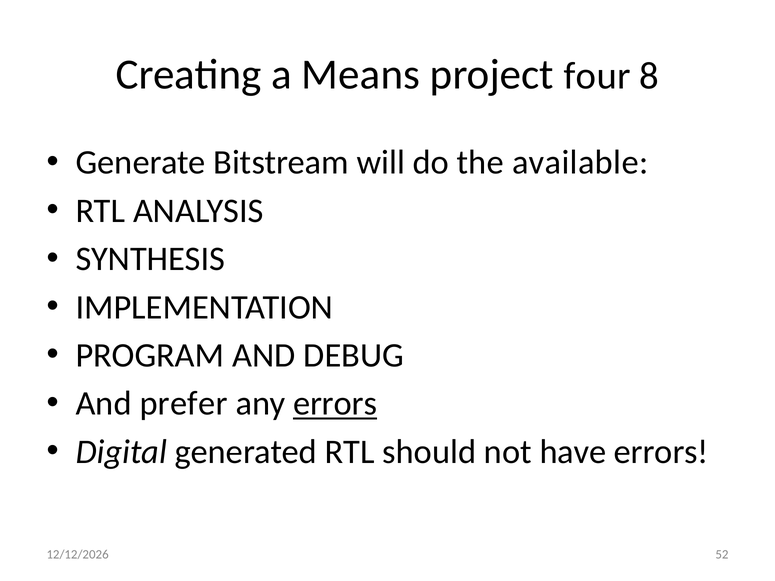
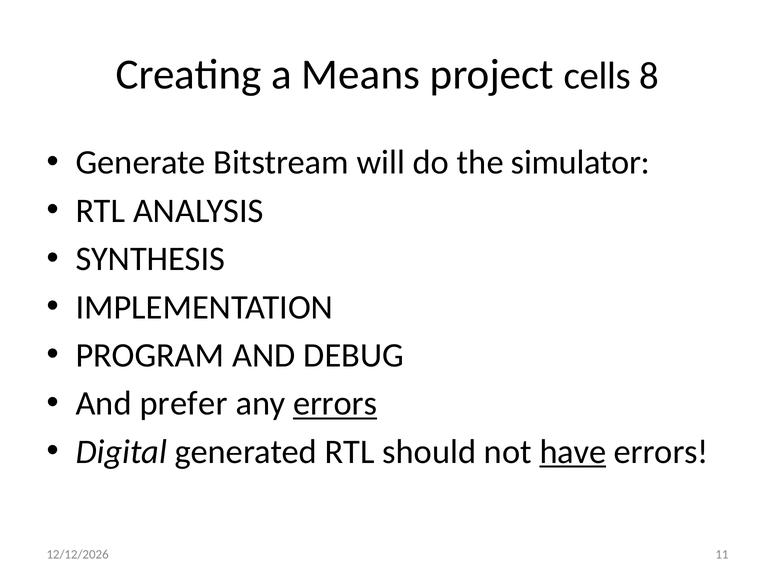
four: four -> cells
available: available -> simulator
have underline: none -> present
52: 52 -> 11
